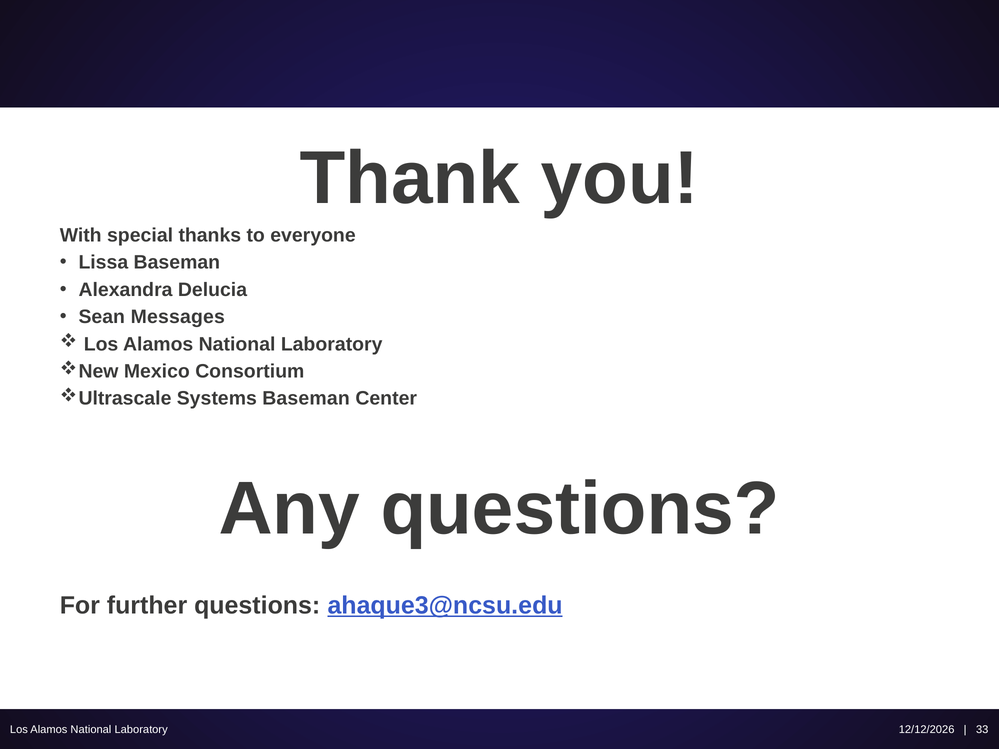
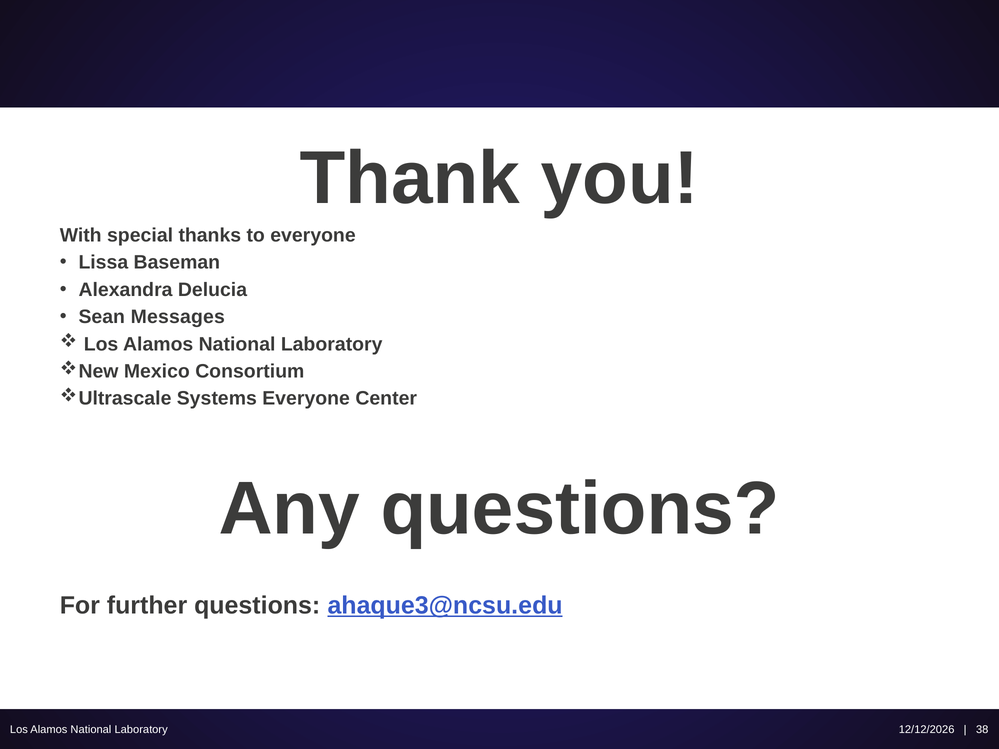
Systems Baseman: Baseman -> Everyone
33: 33 -> 38
